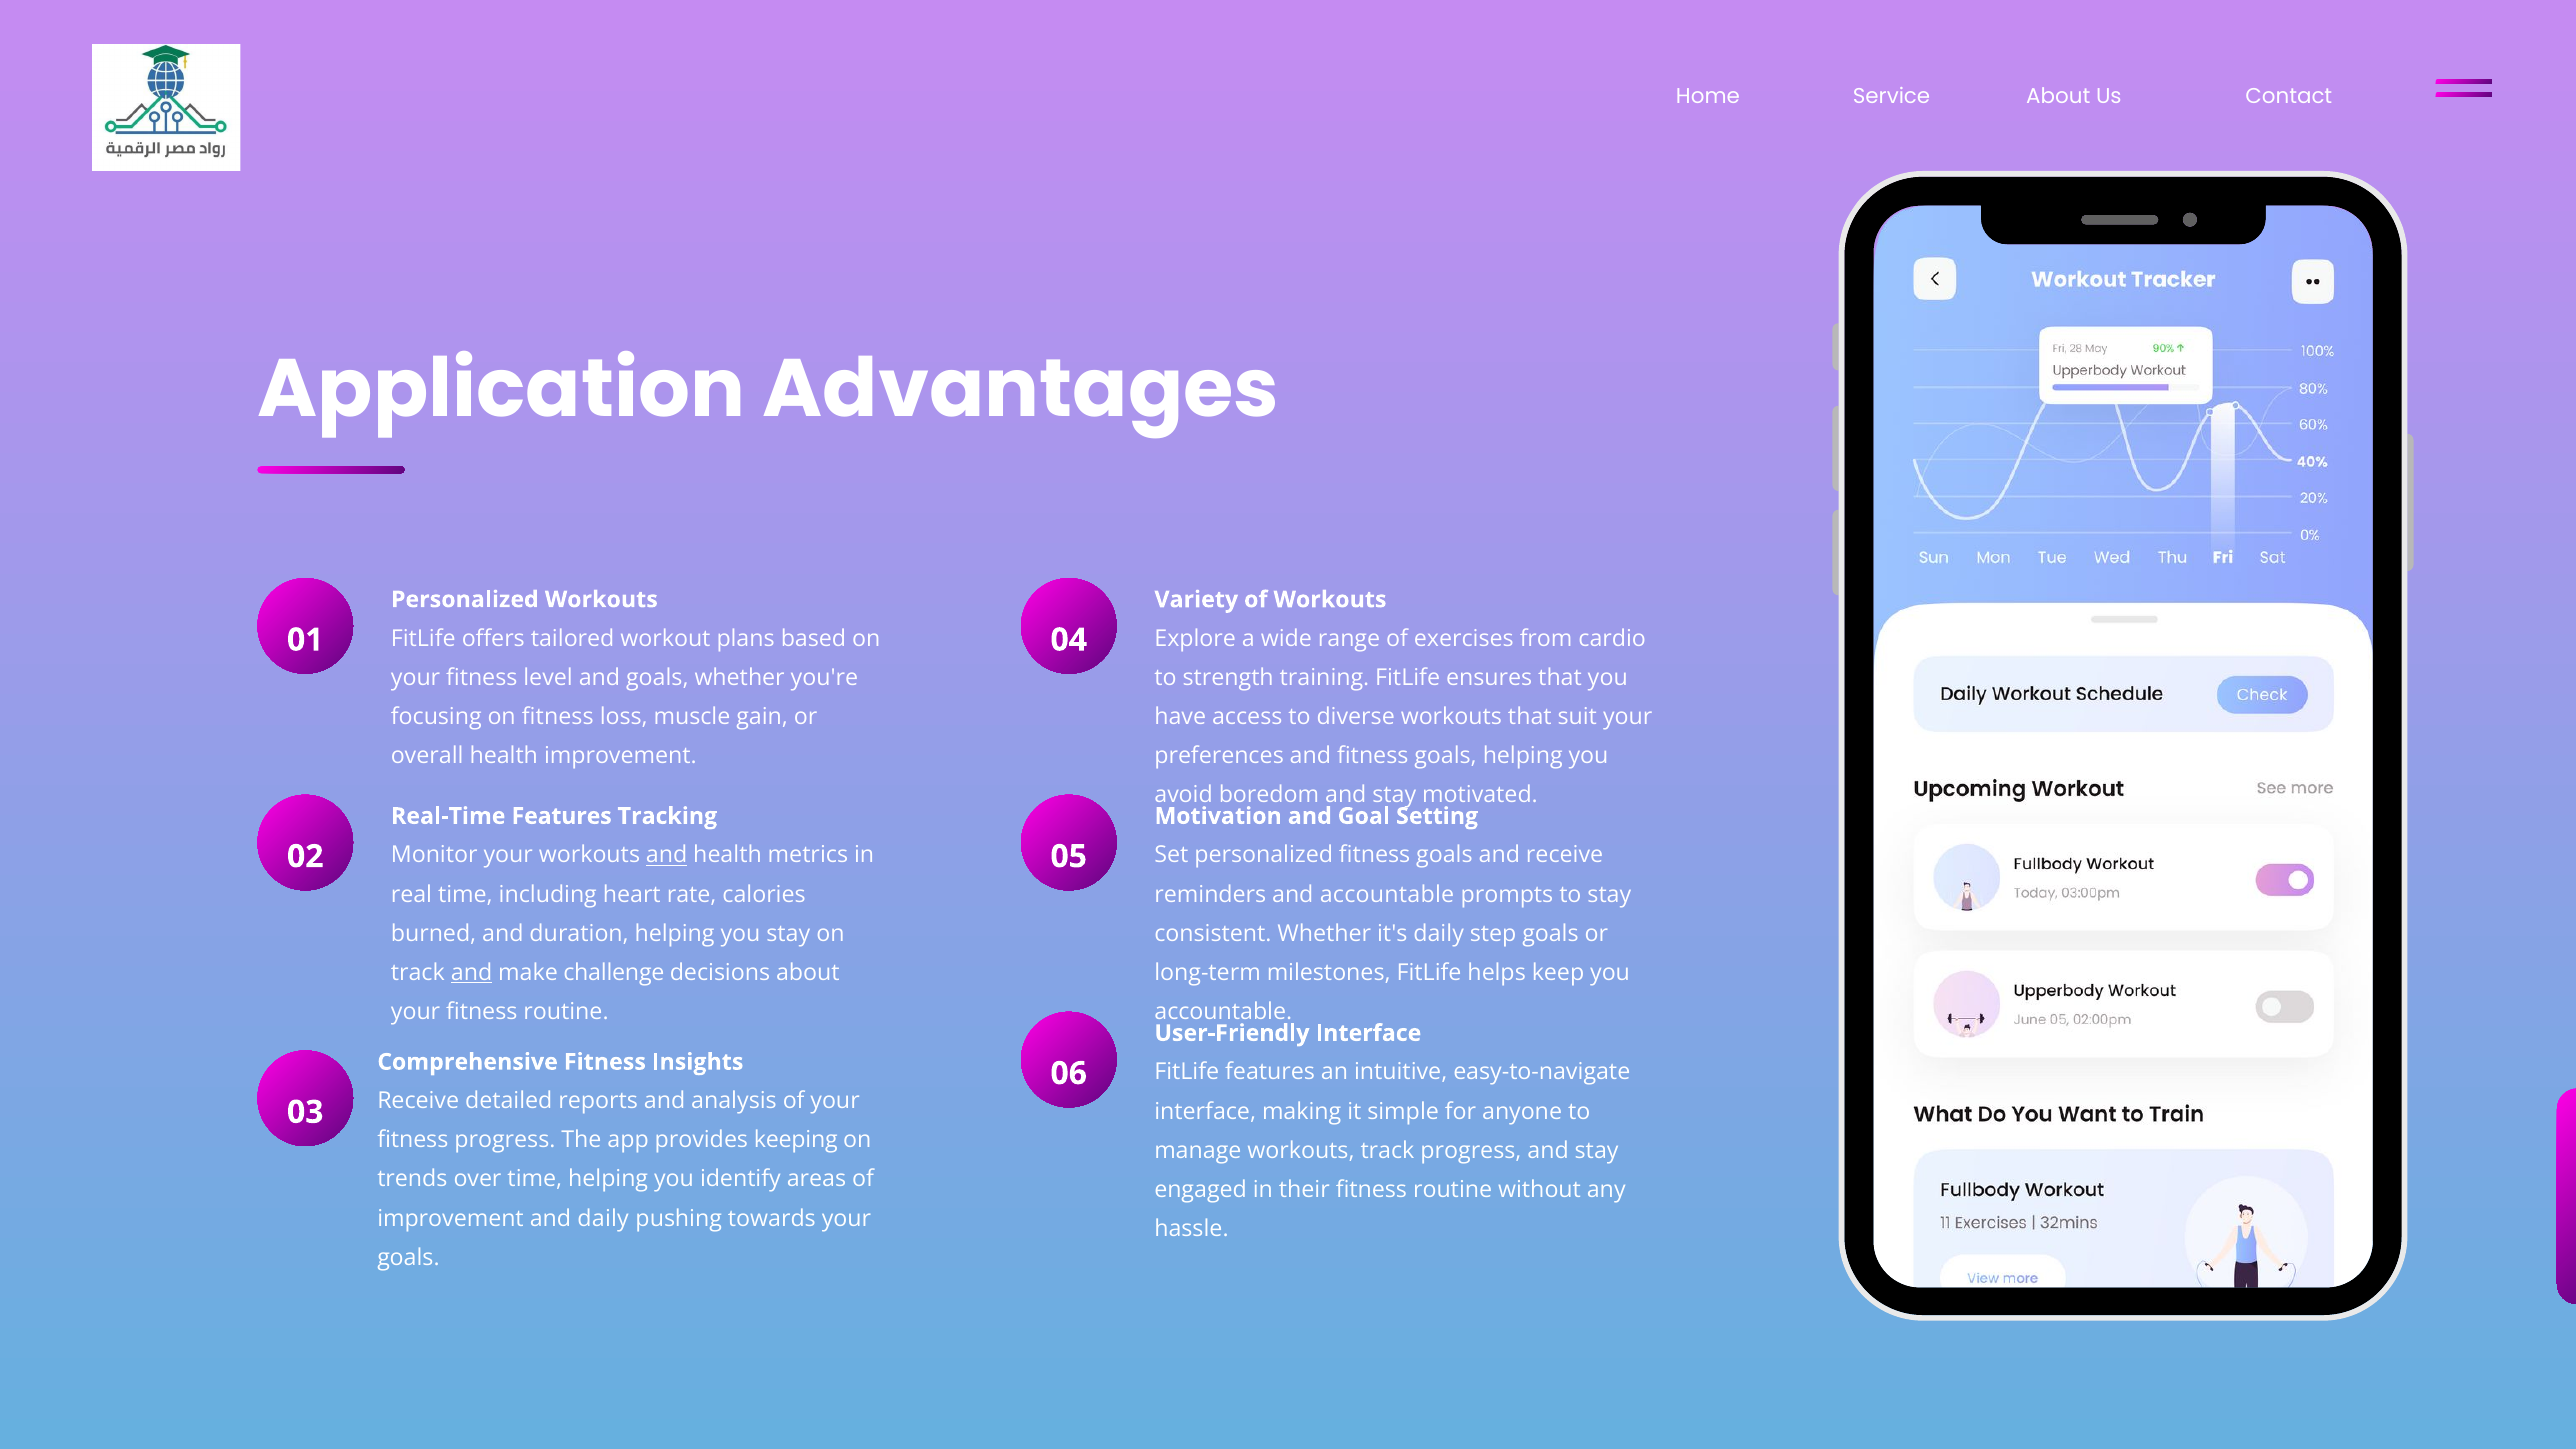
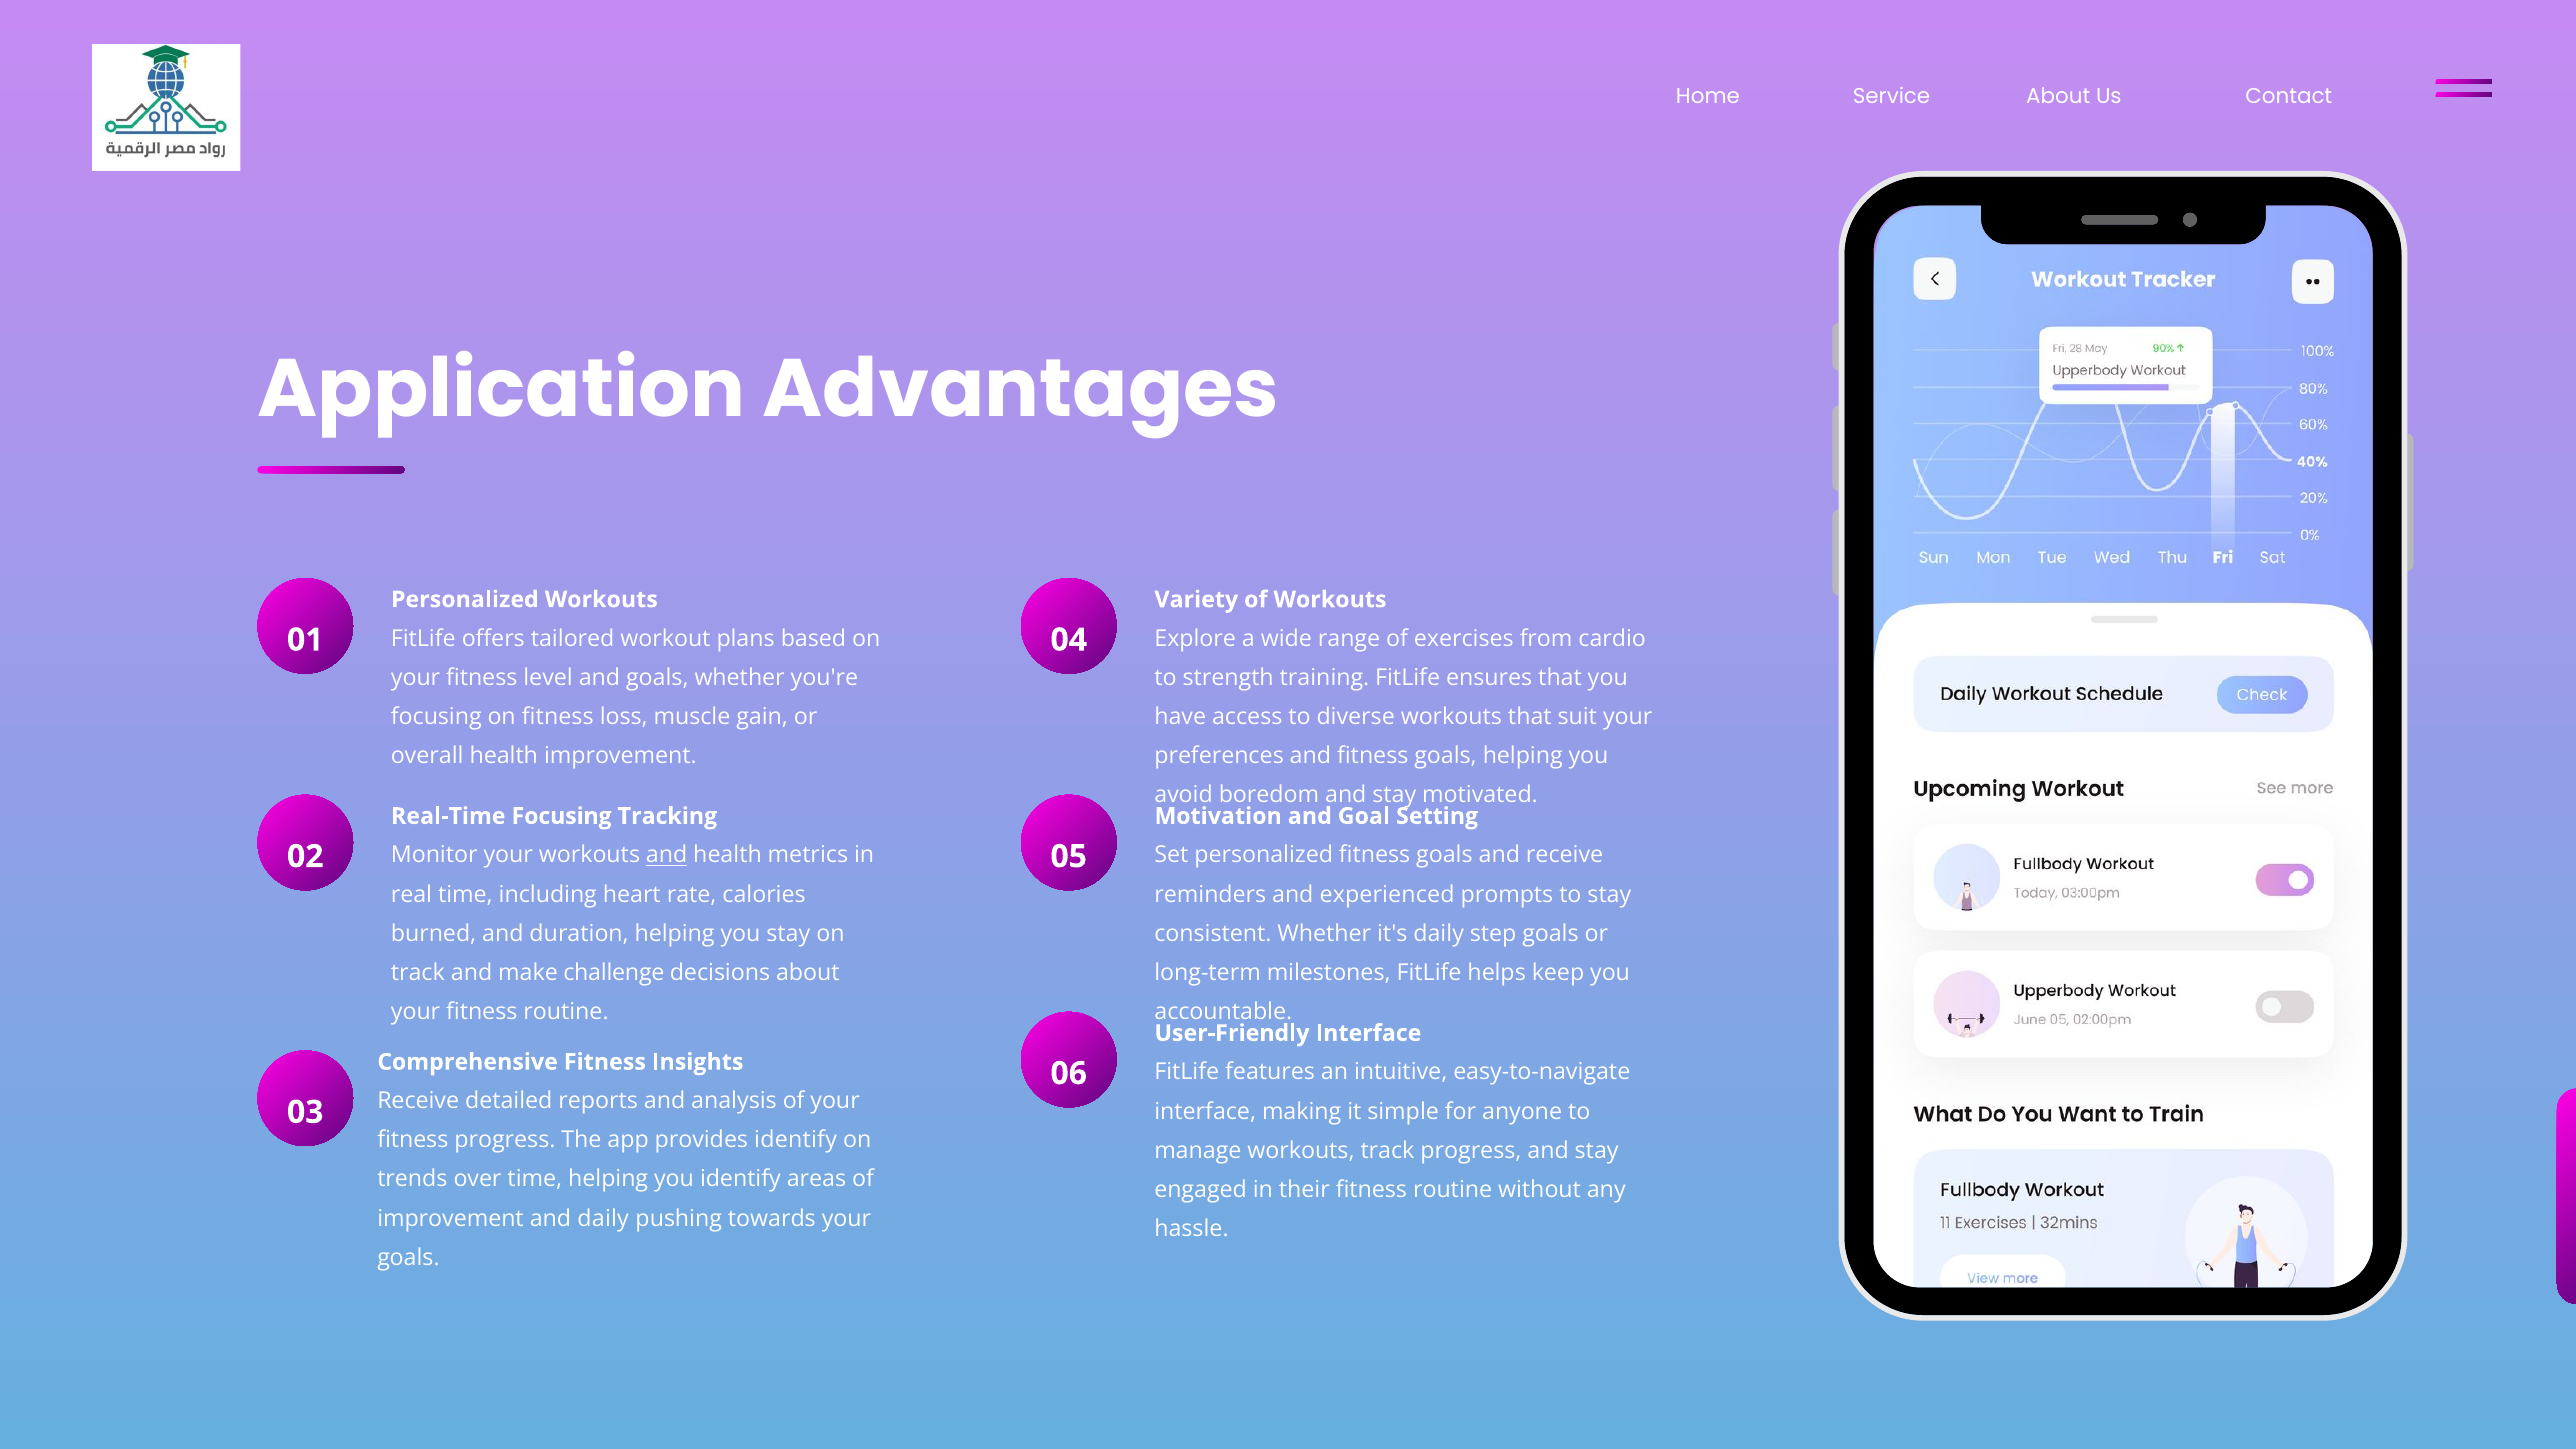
Real-Time Features: Features -> Focusing
and accountable: accountable -> experienced
and at (472, 973) underline: present -> none
provides keeping: keeping -> identify
